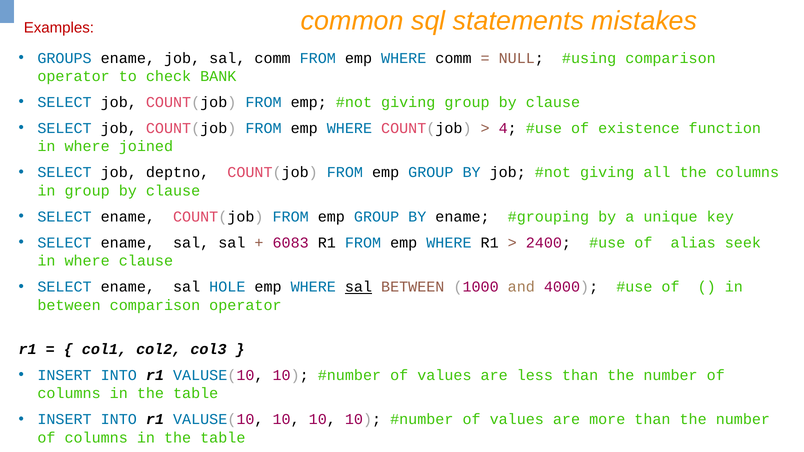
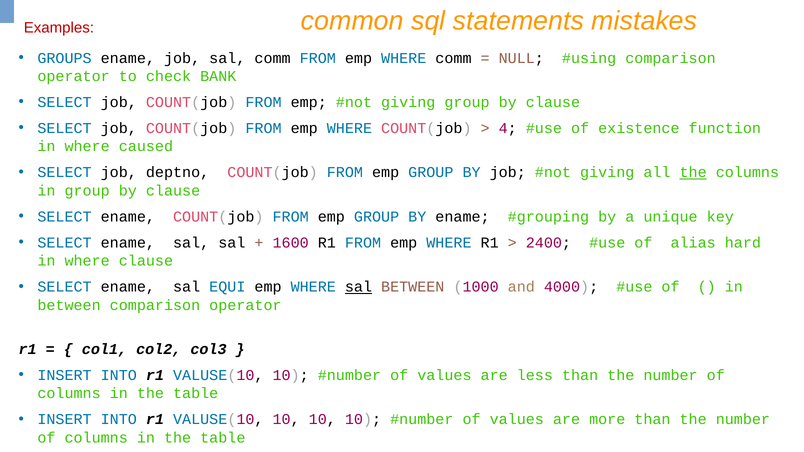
joined: joined -> caused
the at (693, 173) underline: none -> present
6083: 6083 -> 1600
seek: seek -> hard
HOLE: HOLE -> EQUI
